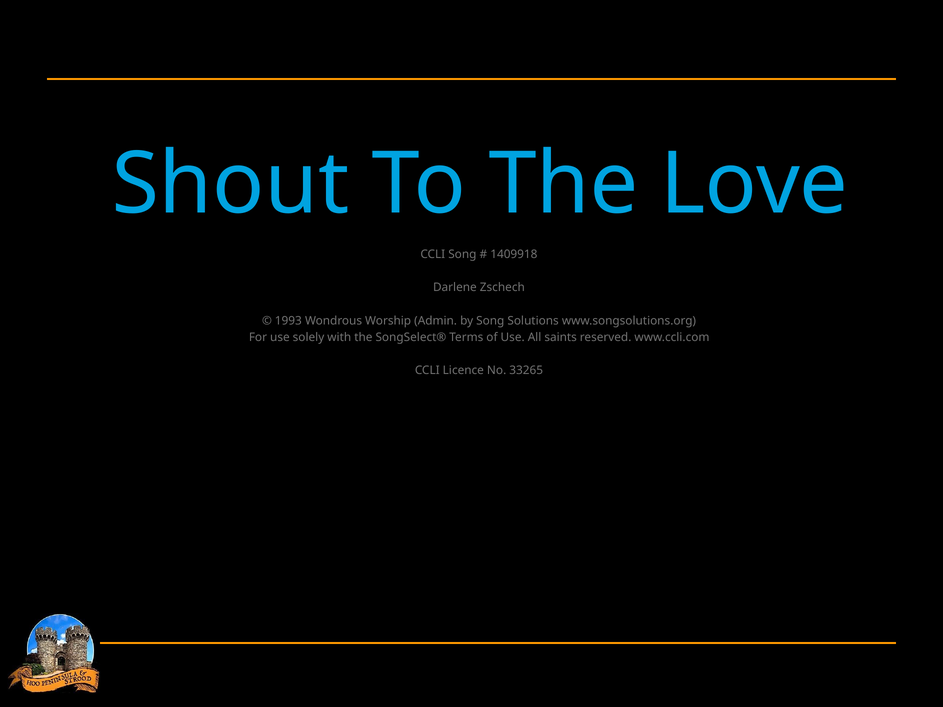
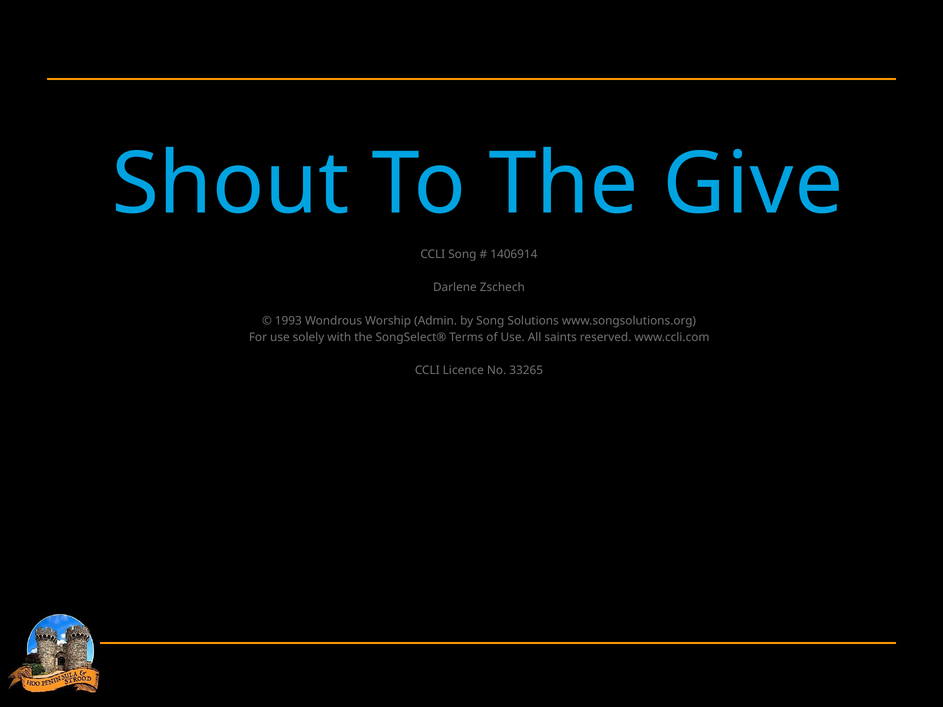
Love: Love -> Give
1409918: 1409918 -> 1406914
